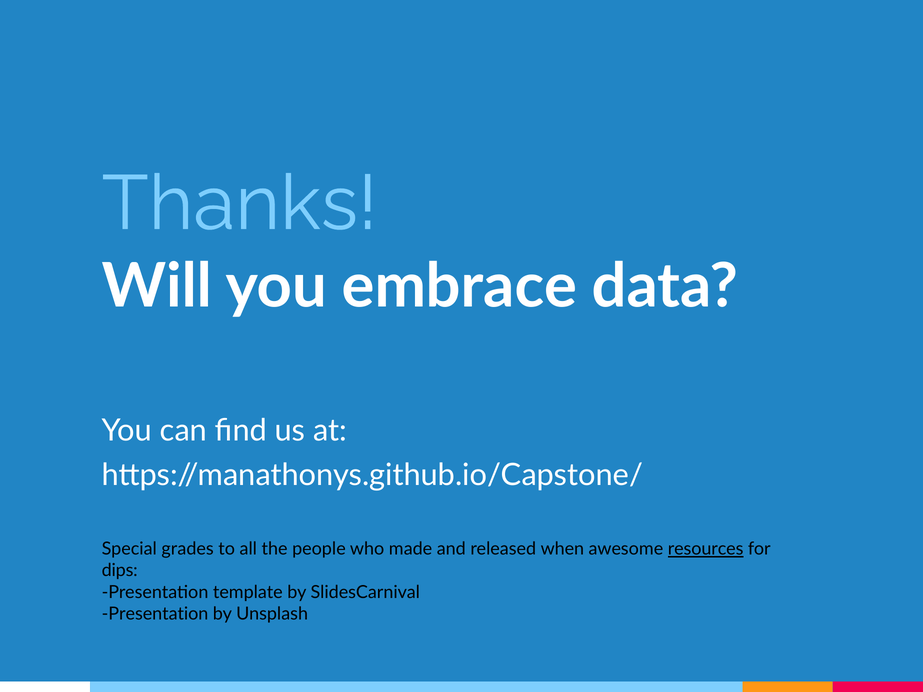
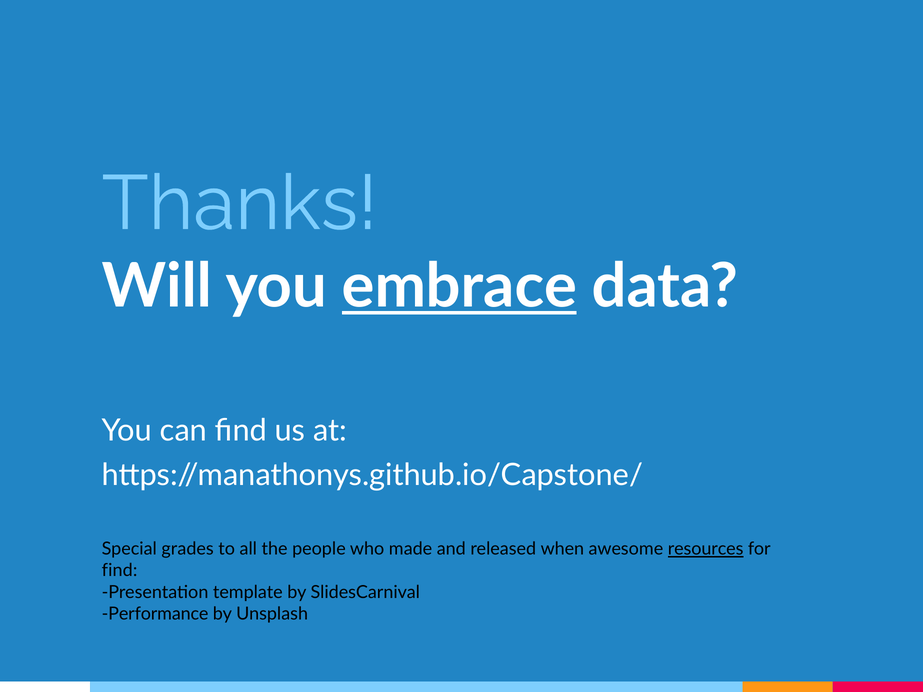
embrace underline: none -> present
dips at (120, 571): dips -> find
Presentation at (155, 614): Presentation -> Performance
